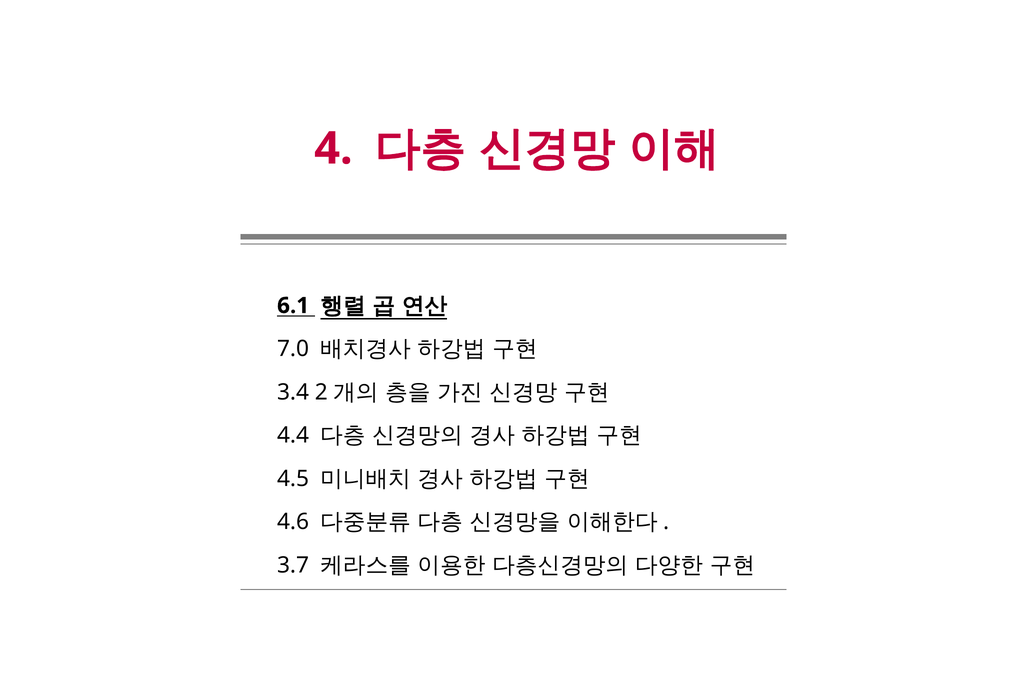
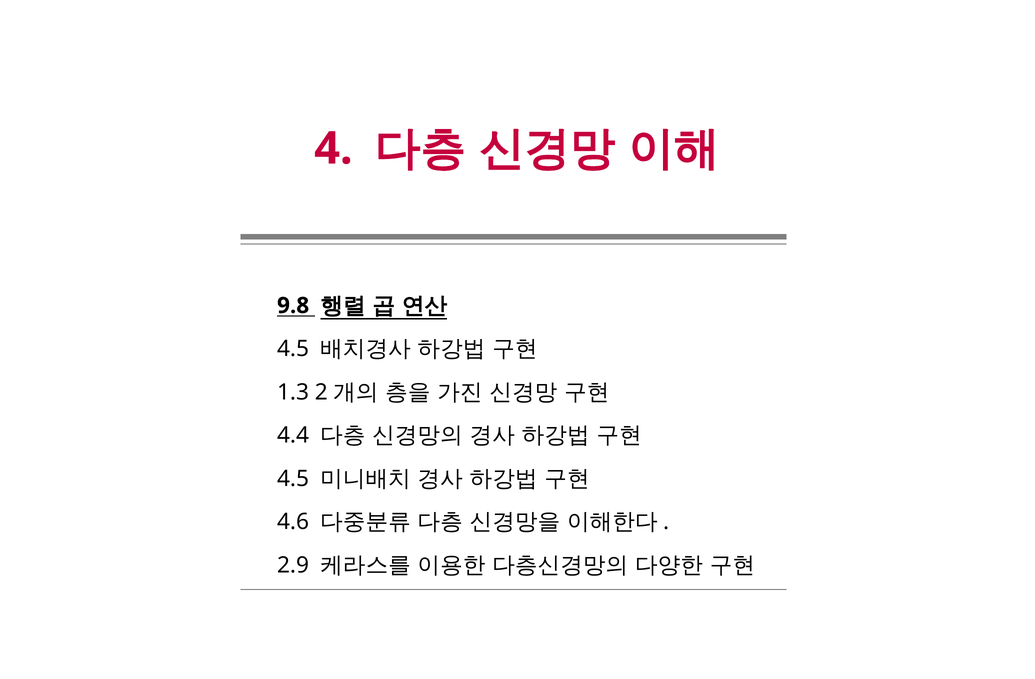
6.1: 6.1 -> 9.8
7.0 at (293, 349): 7.0 -> 4.5
3.4: 3.4 -> 1.3
3.7: 3.7 -> 2.9
